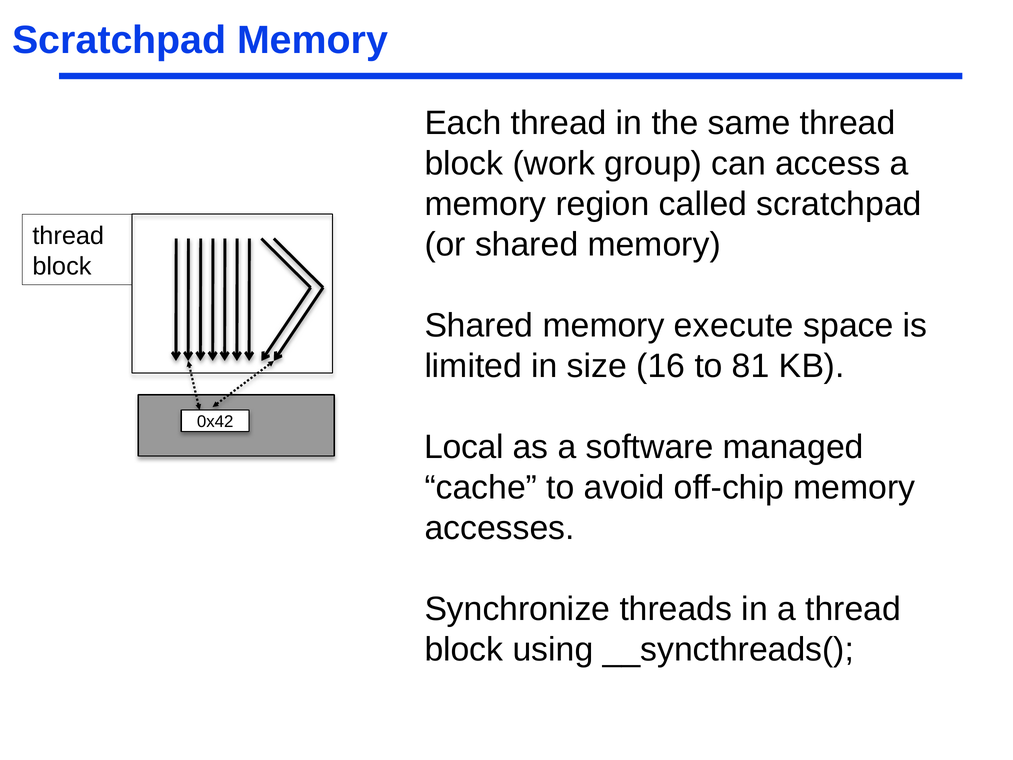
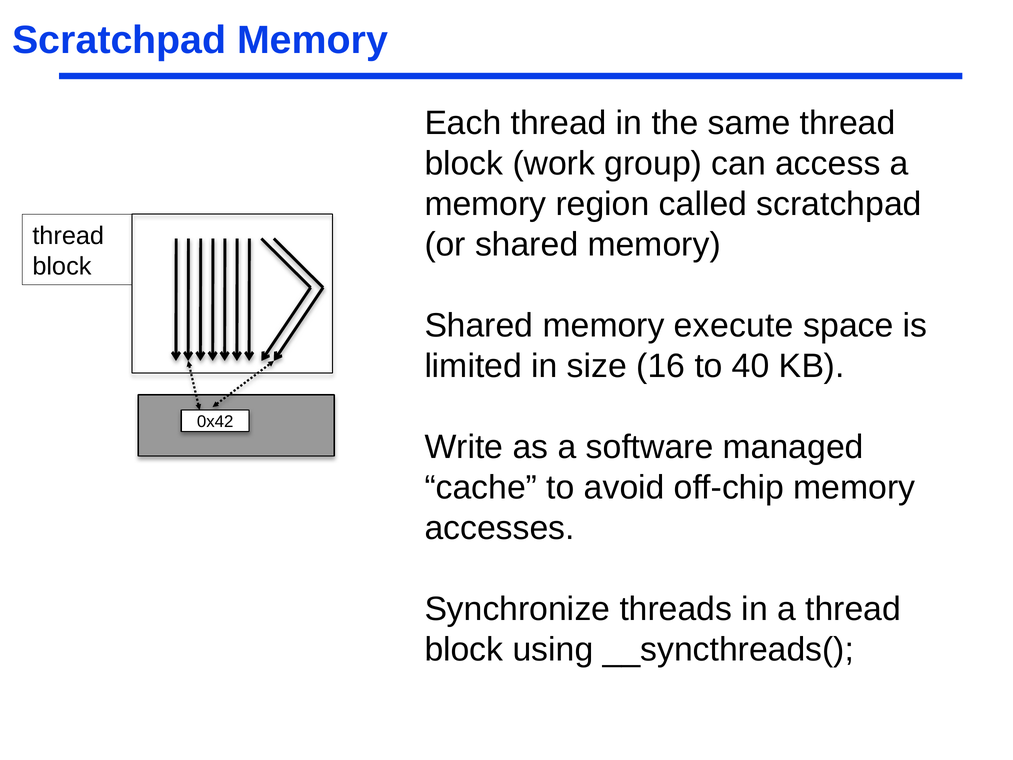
81: 81 -> 40
Local: Local -> Write
